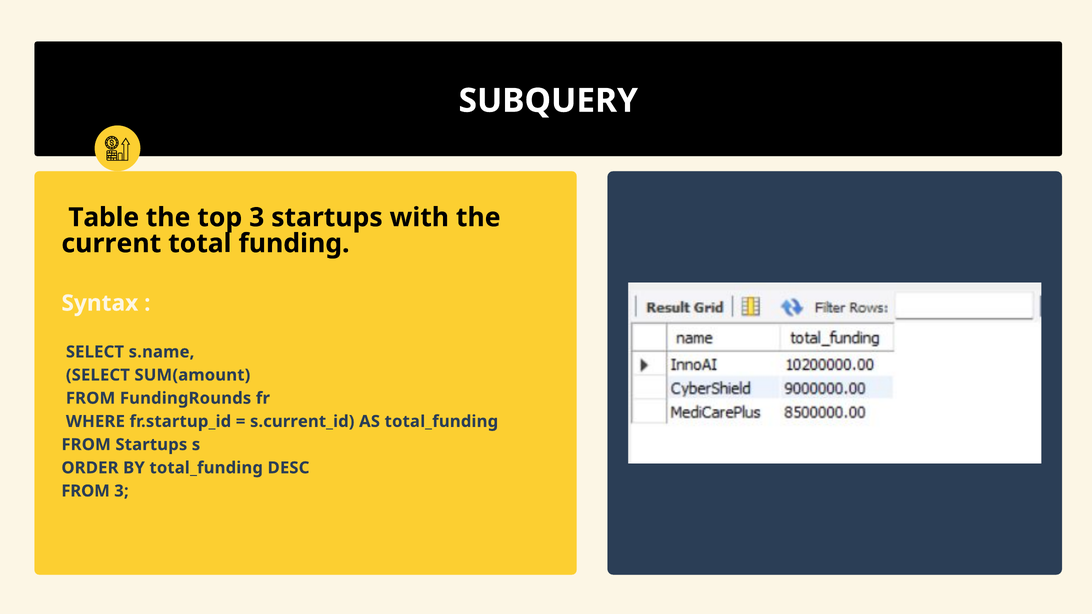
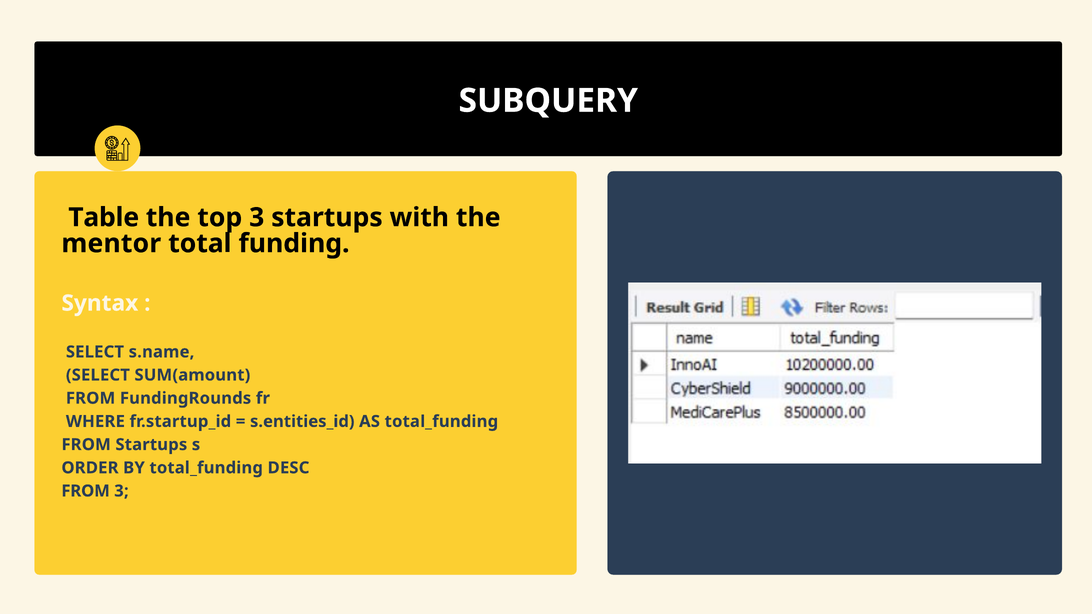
current: current -> mentor
s.current_id: s.current_id -> s.entities_id
